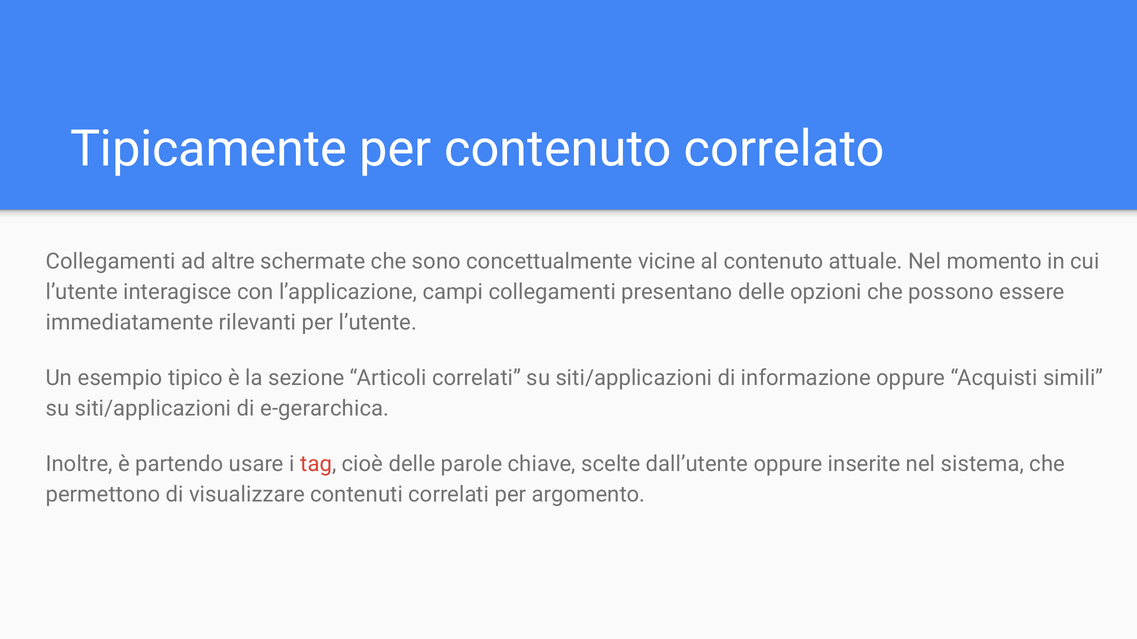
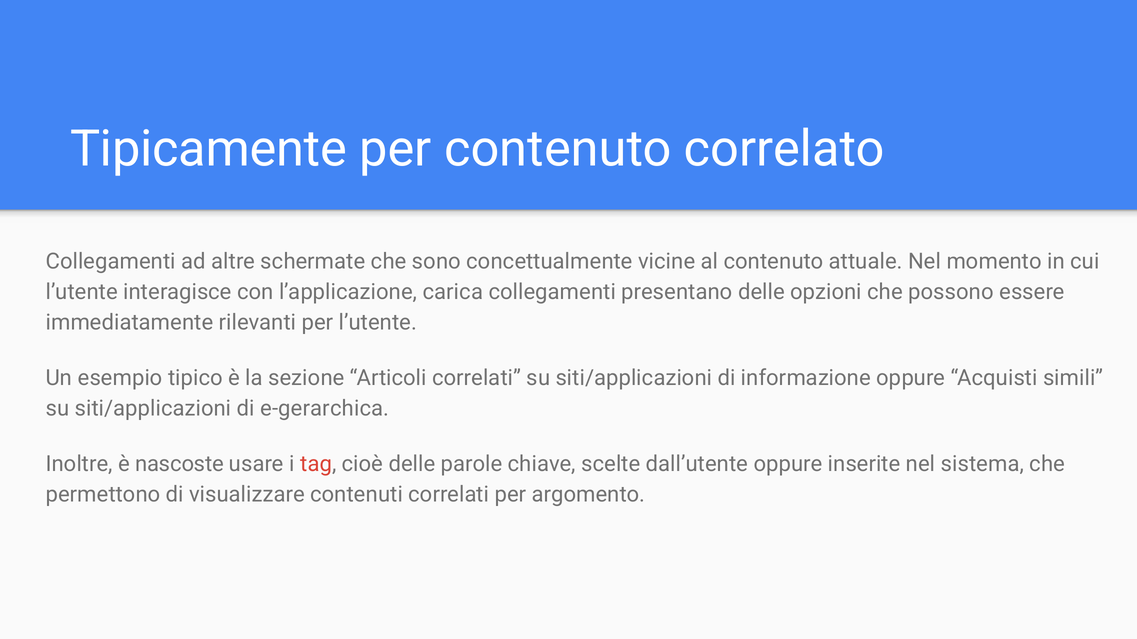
campi: campi -> carica
partendo: partendo -> nascoste
